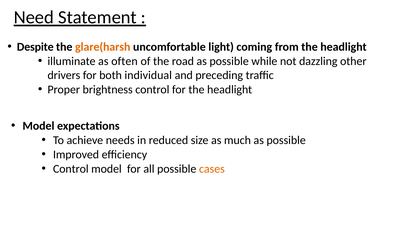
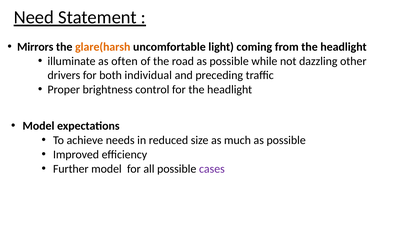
Despite: Despite -> Mirrors
Control at (71, 168): Control -> Further
cases colour: orange -> purple
